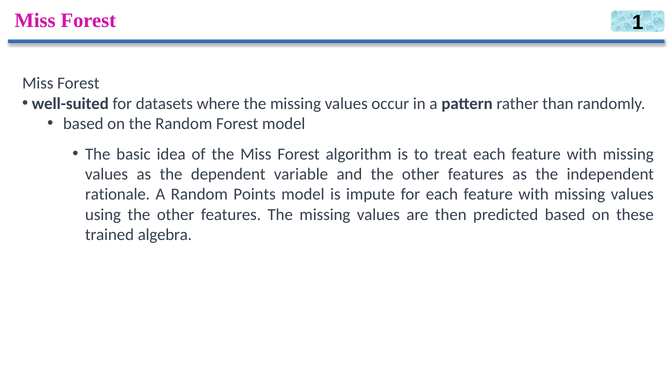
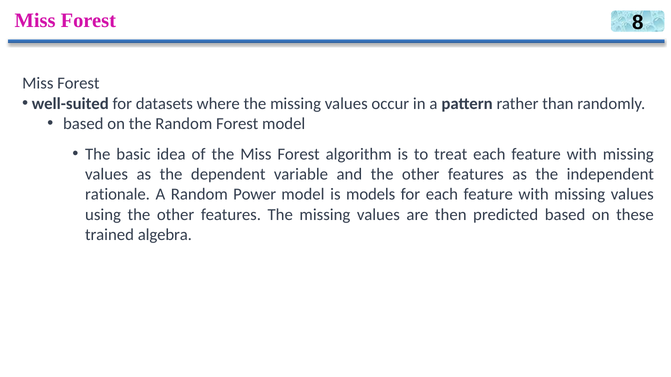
1: 1 -> 8
Points: Points -> Power
impute: impute -> models
